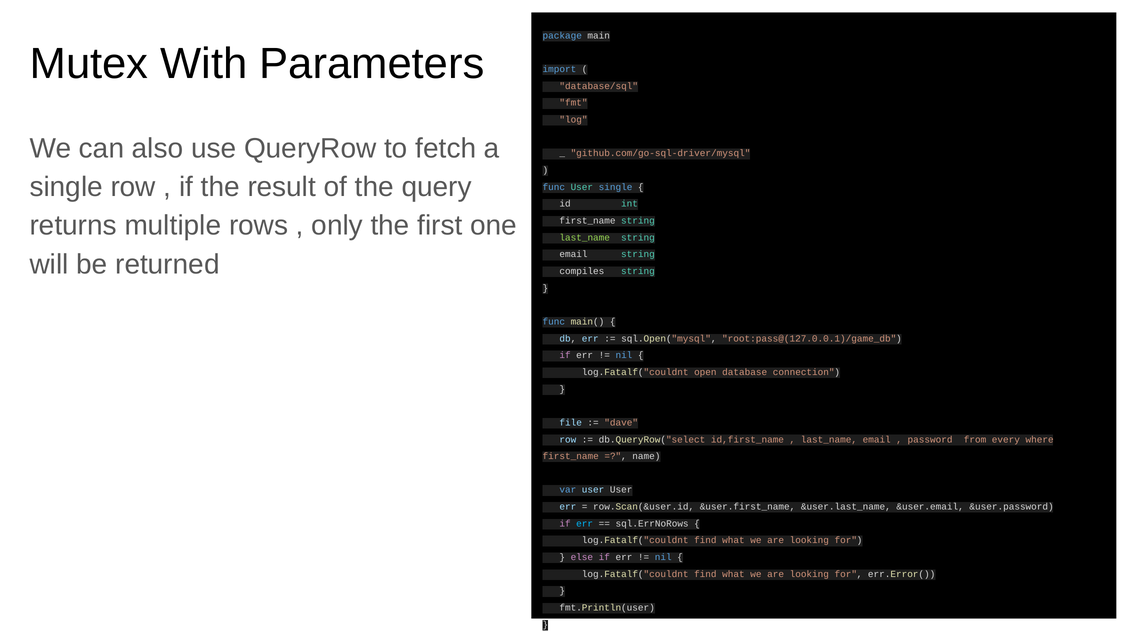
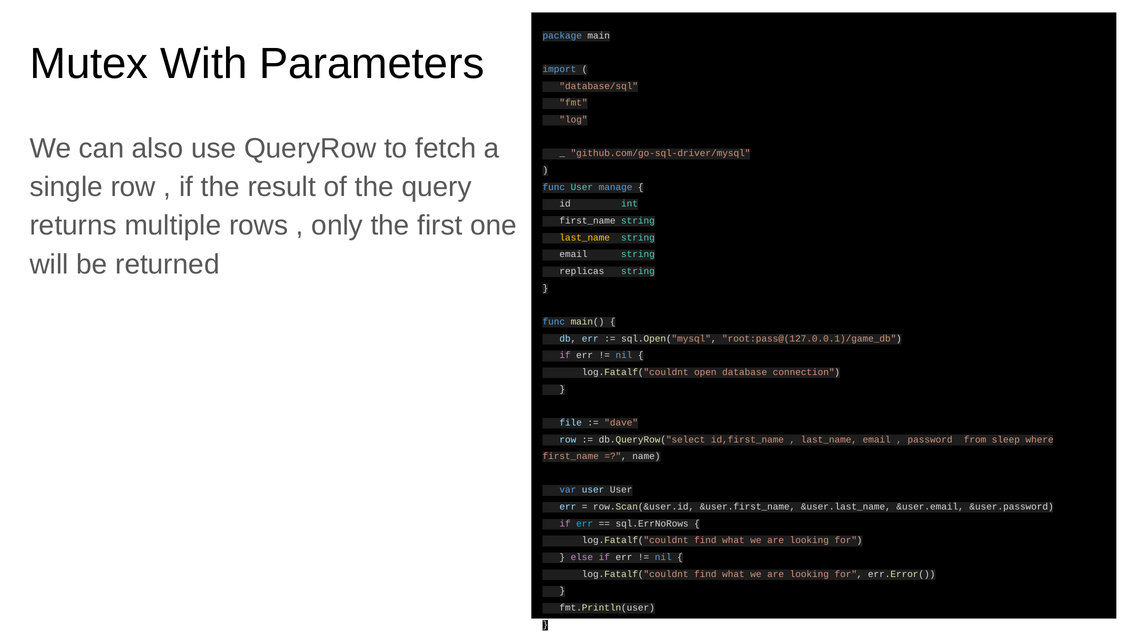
User single: single -> manage
last_name at (585, 238) colour: light green -> yellow
compiles: compiles -> replicas
every: every -> sleep
